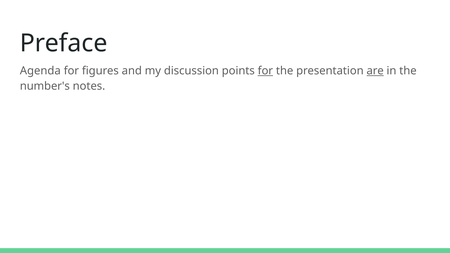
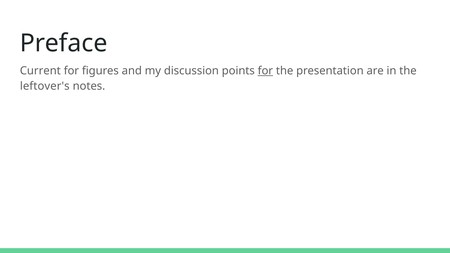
Agenda: Agenda -> Current
are underline: present -> none
number's: number's -> leftover's
